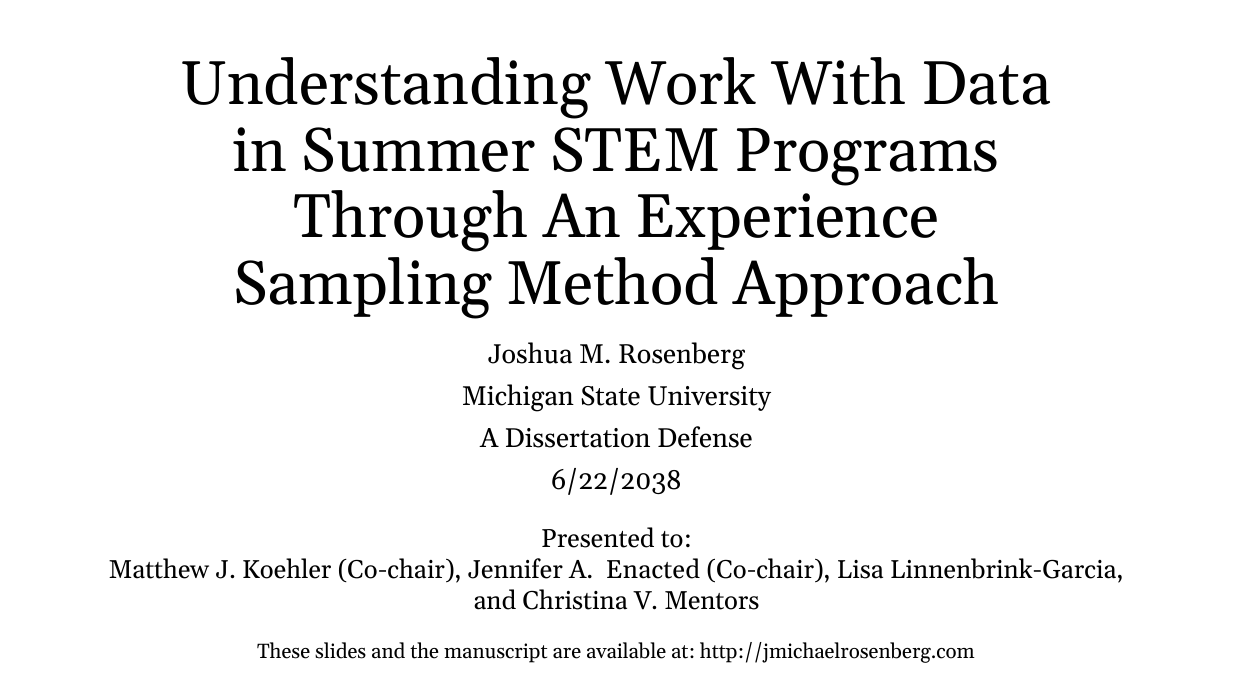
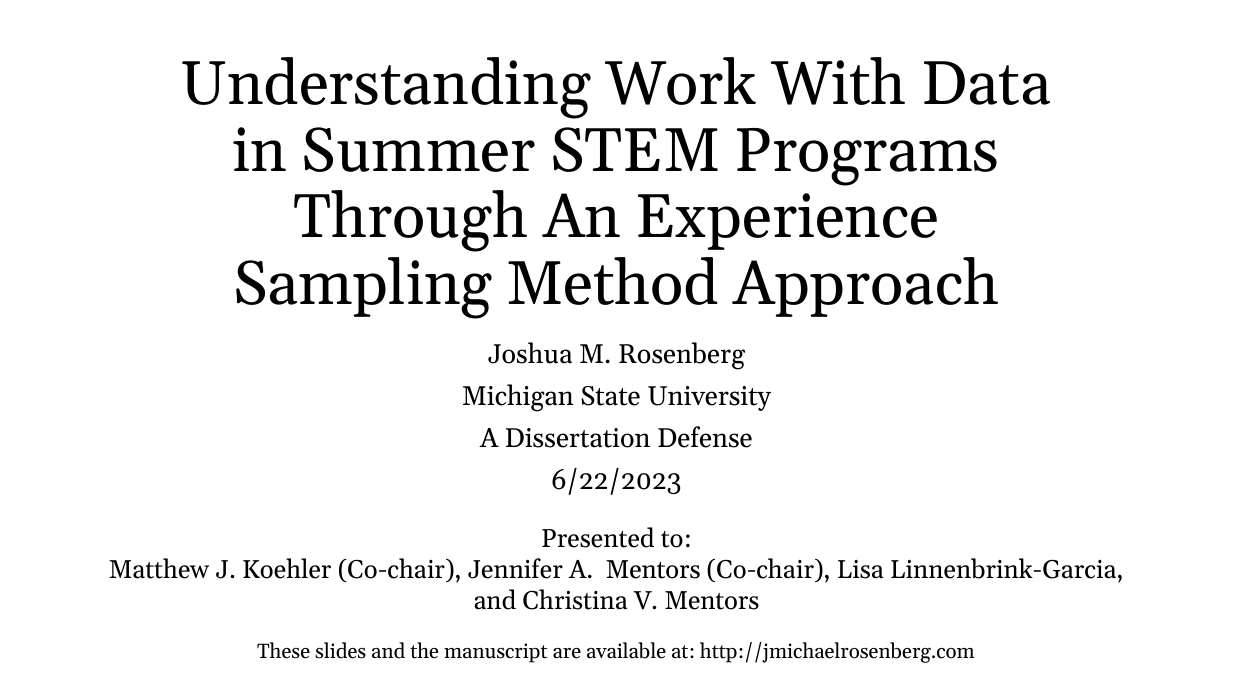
6/22/2038: 6/22/2038 -> 6/22/2023
A Enacted: Enacted -> Mentors
